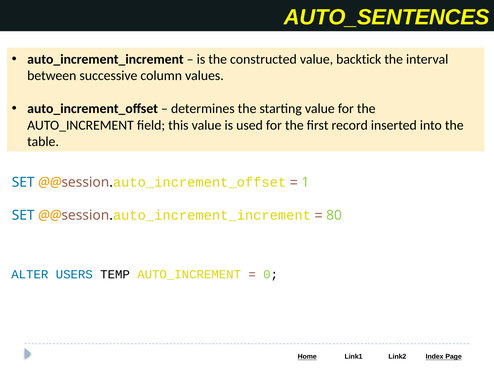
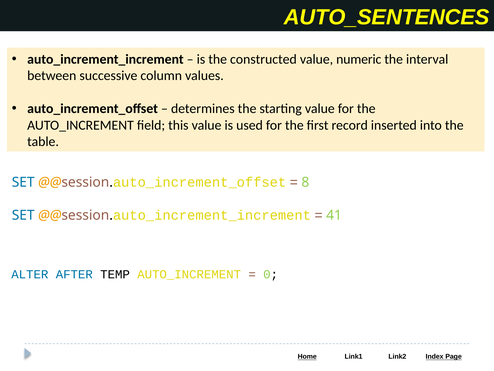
backtick: backtick -> numeric
1: 1 -> 8
80: 80 -> 41
USERS: USERS -> AFTER
